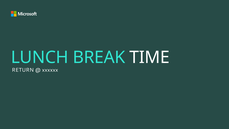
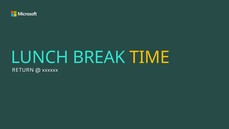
TIME colour: white -> yellow
